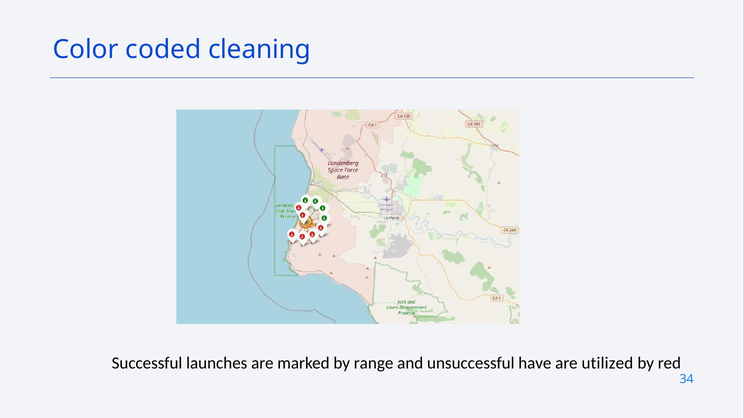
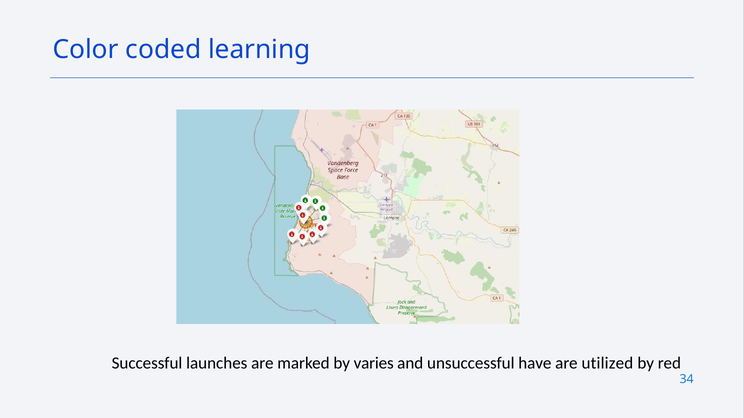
cleaning: cleaning -> learning
range: range -> varies
